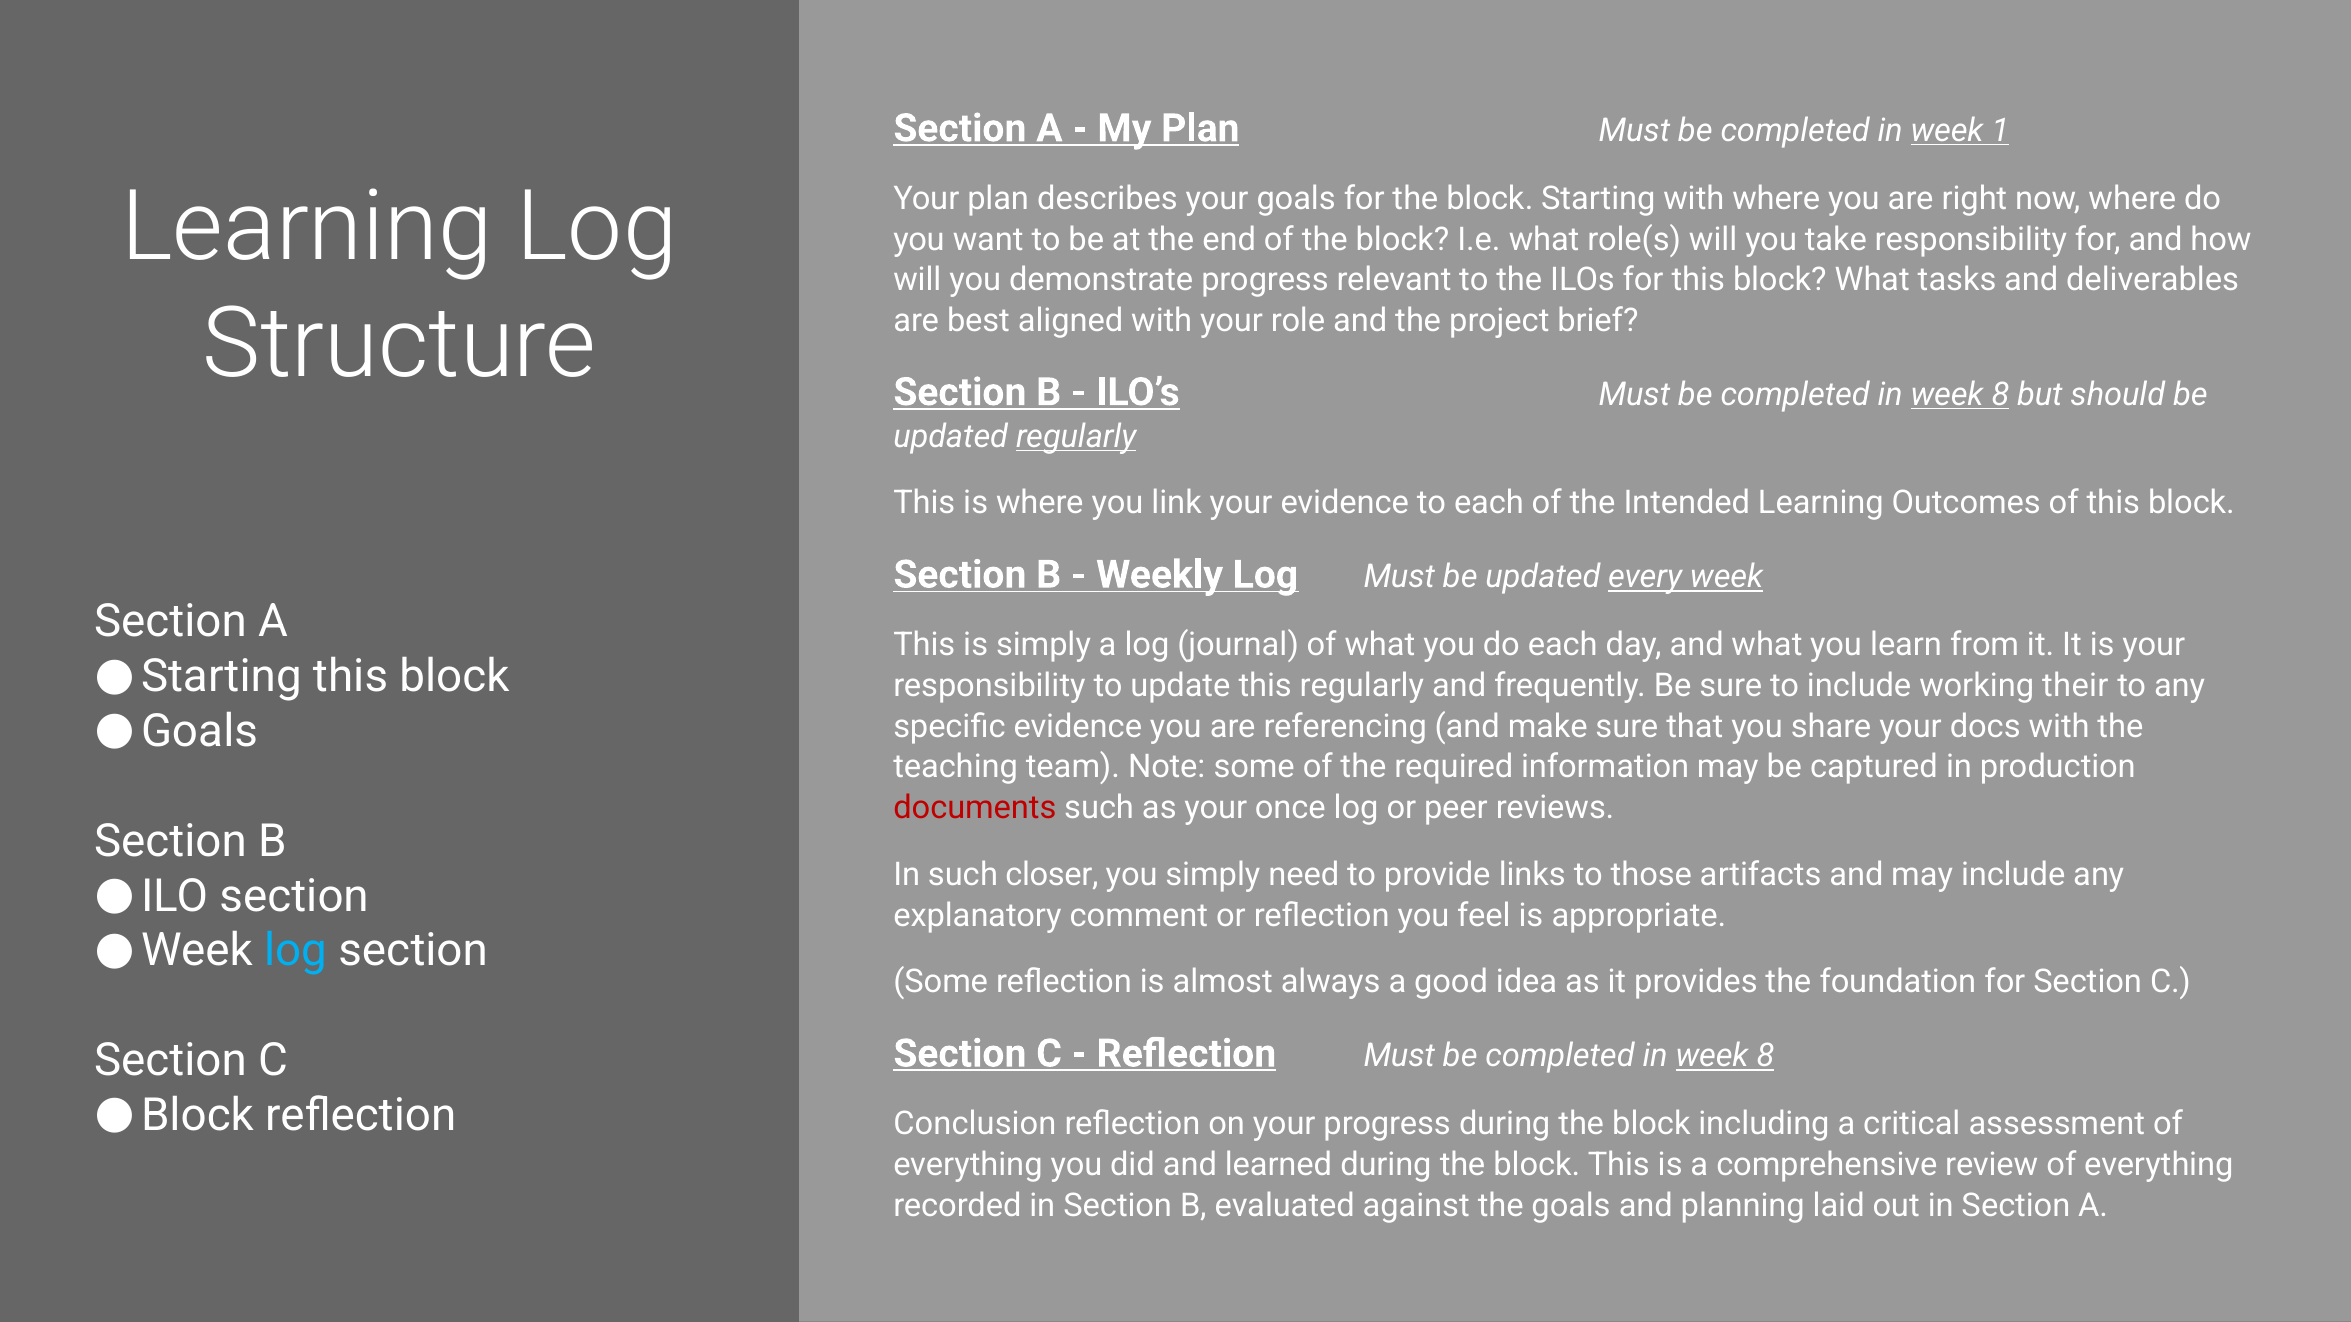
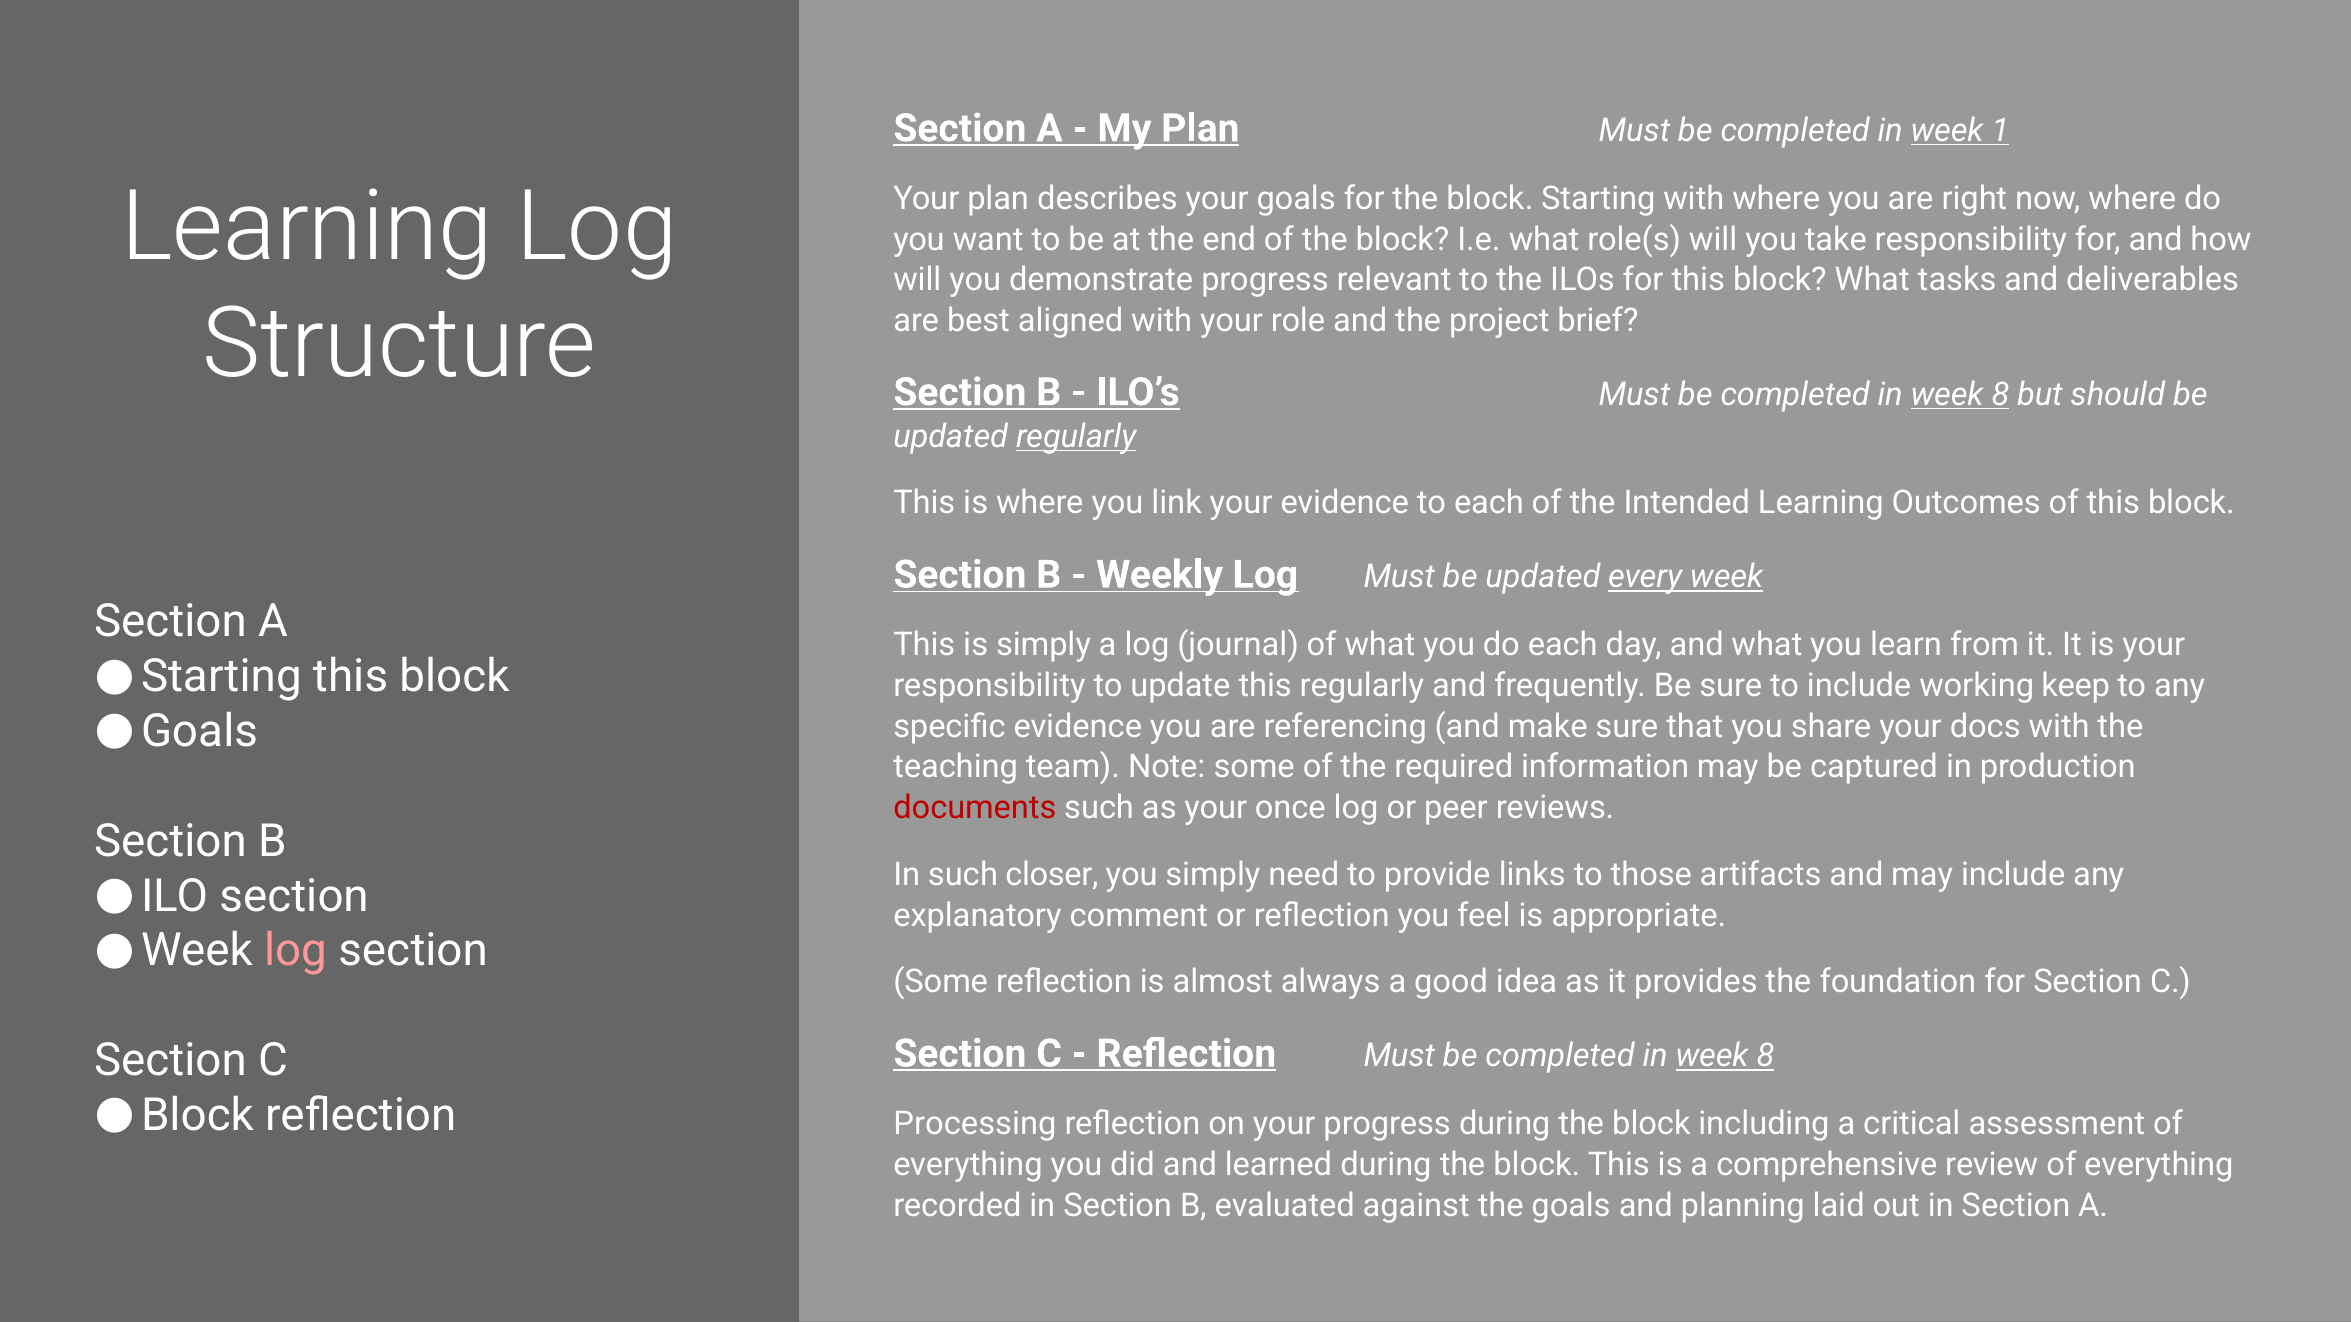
their: their -> keep
log at (295, 951) colour: light blue -> pink
Conclusion: Conclusion -> Processing
